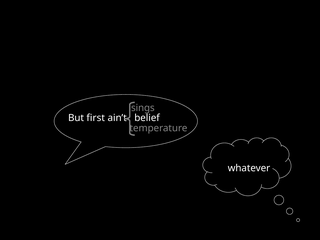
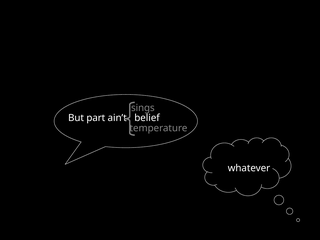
first: first -> part
